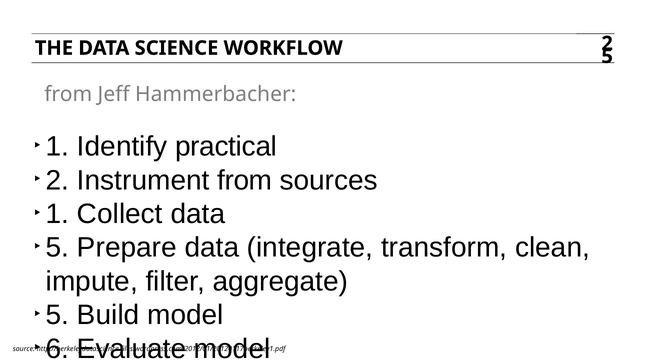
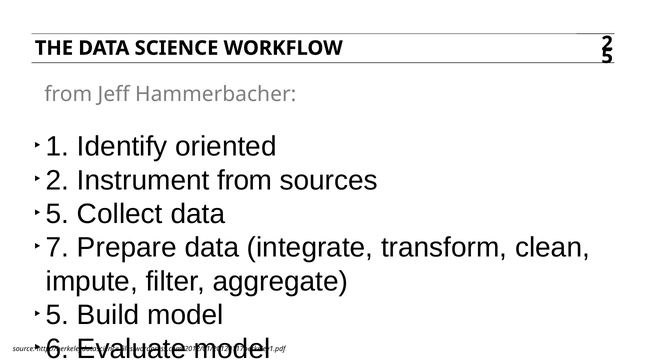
practical: practical -> oriented
1 at (58, 214): 1 -> 5
5 at (58, 248): 5 -> 7
